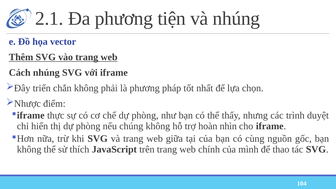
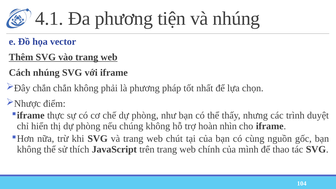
2.1: 2.1 -> 4.1
triển at (42, 88): triển -> chắn
giữa: giữa -> chút
